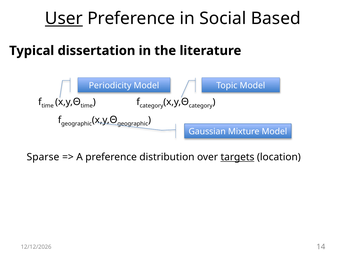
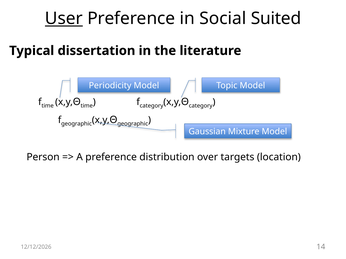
Based: Based -> Suited
Sparse: Sparse -> Person
targets underline: present -> none
